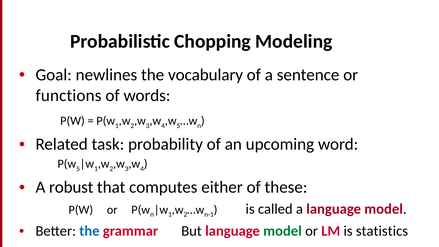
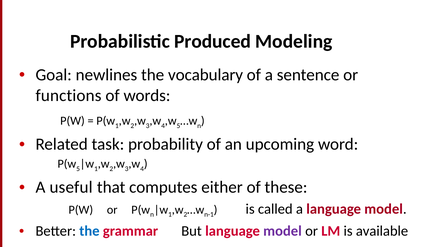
Chopping: Chopping -> Produced
robust: robust -> useful
model at (282, 231) colour: green -> purple
statistics: statistics -> available
